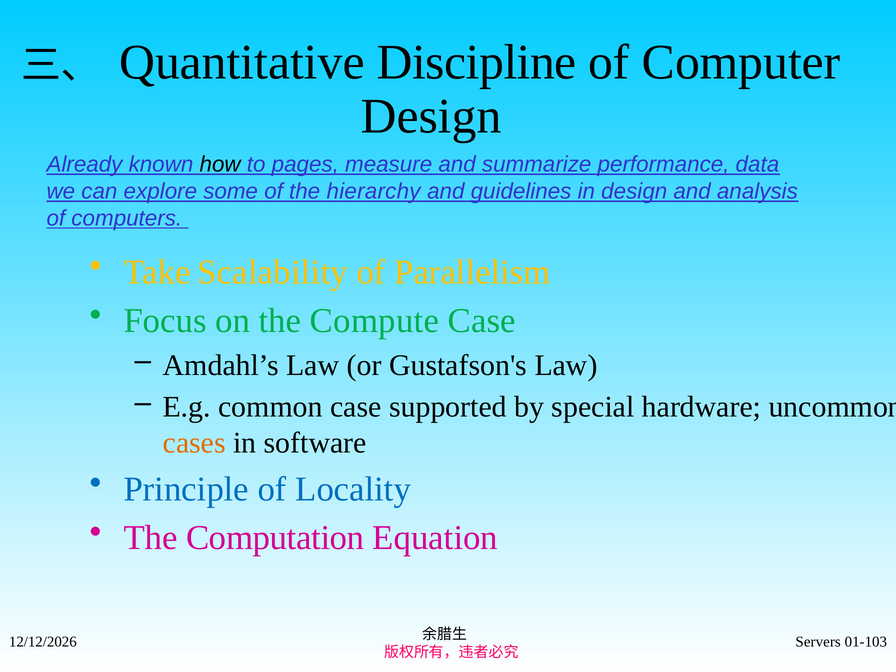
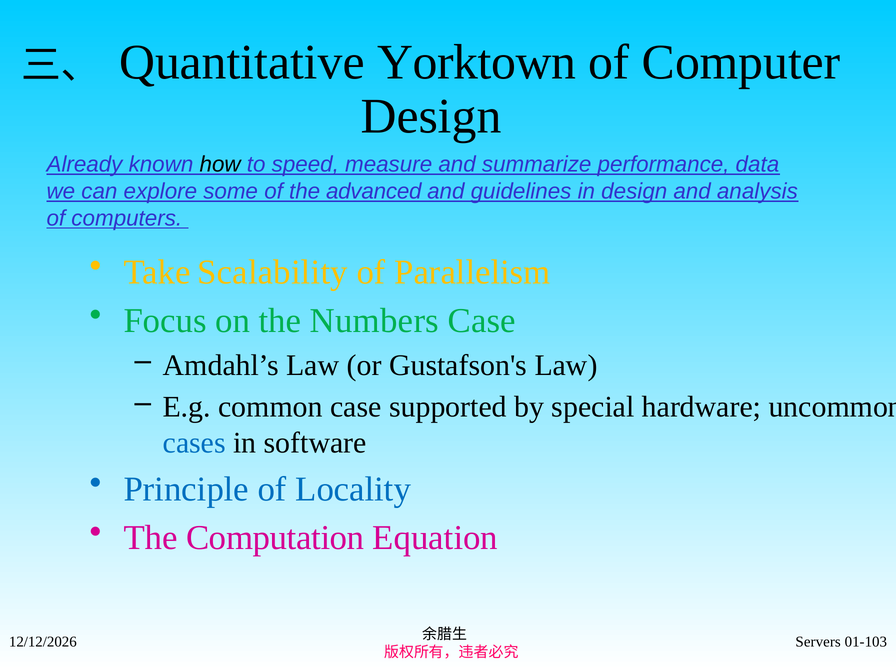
Discipline: Discipline -> Yorktown
pages: pages -> speed
hierarchy: hierarchy -> advanced
Compute: Compute -> Numbers
cases colour: orange -> blue
